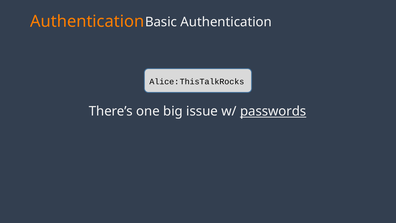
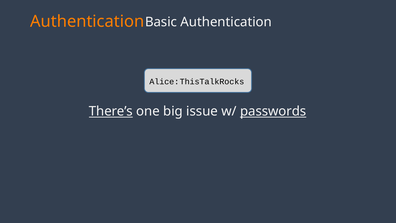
There’s underline: none -> present
